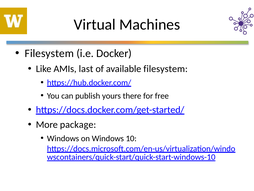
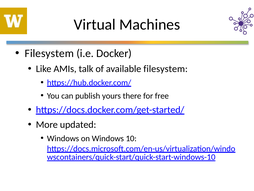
last: last -> talk
package: package -> updated
